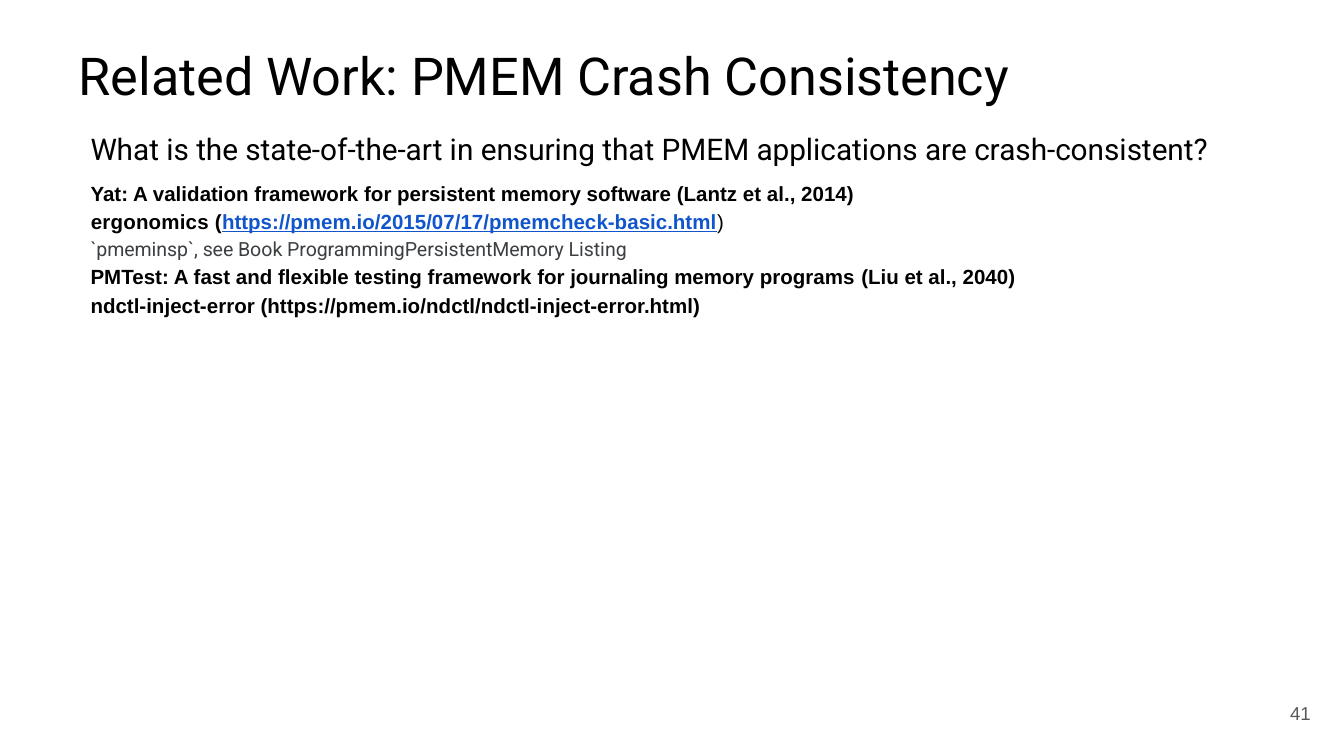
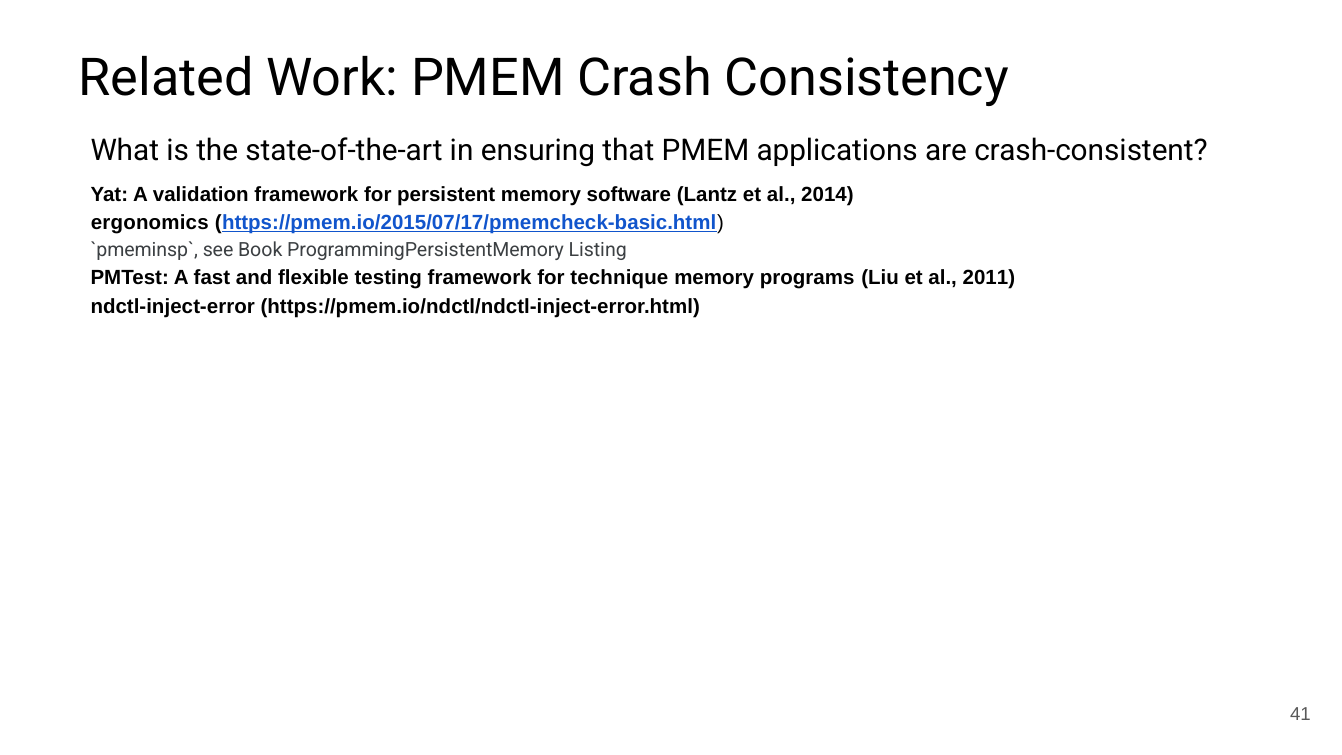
journaling: journaling -> technique
2040: 2040 -> 2011
